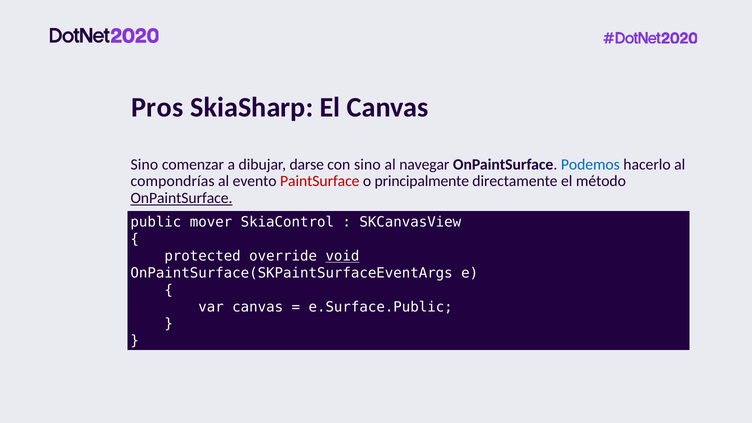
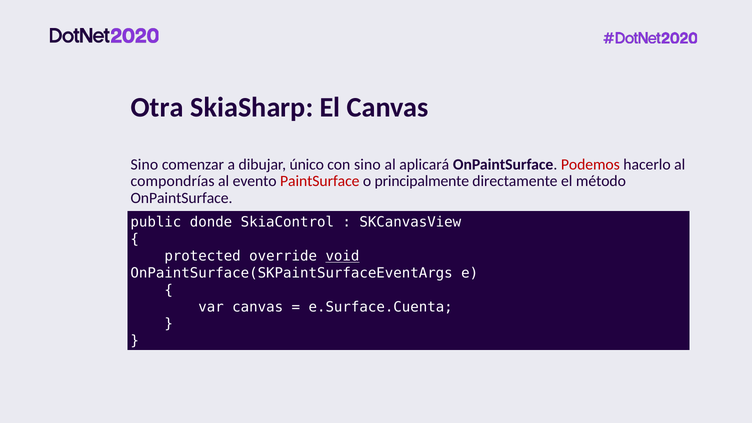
Pros: Pros -> Otra
darse: darse -> único
navegar: navegar -> aplicará
Podemos colour: blue -> red
OnPaintSurface at (181, 198) underline: present -> none
mover: mover -> donde
e.Surface.Public: e.Surface.Public -> e.Surface.Cuenta
